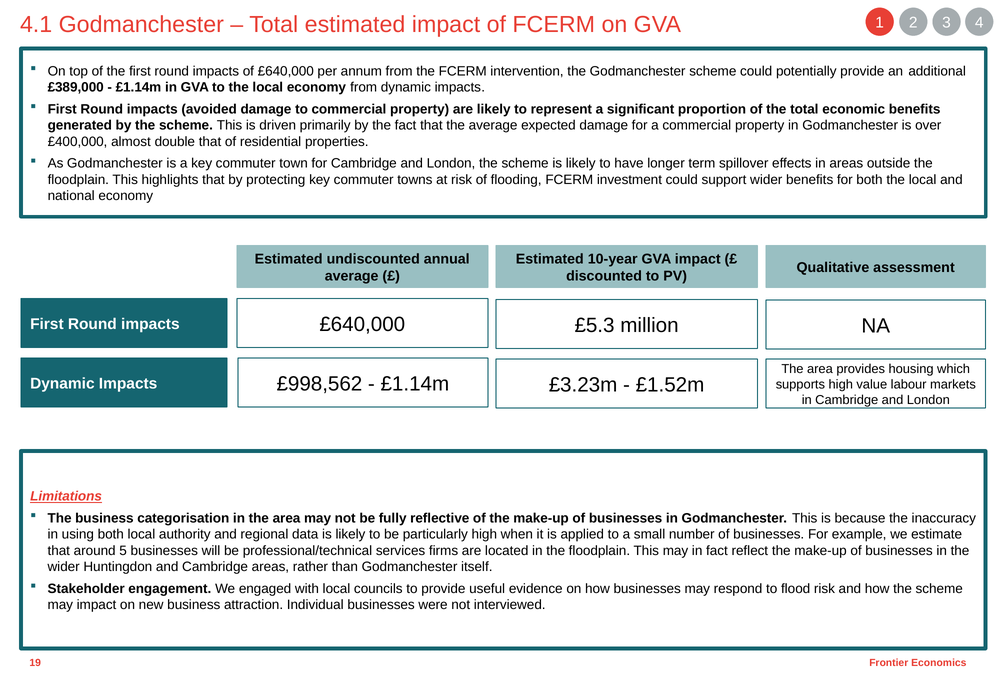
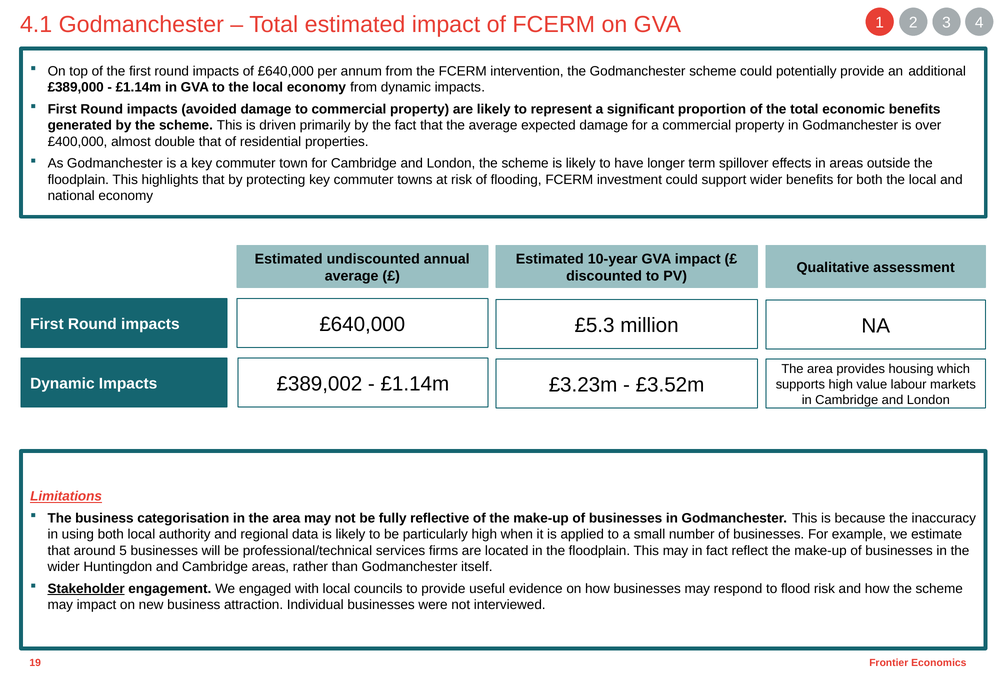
£998,562: £998,562 -> £389,002
£1.52m: £1.52m -> £3.52m
Stakeholder underline: none -> present
